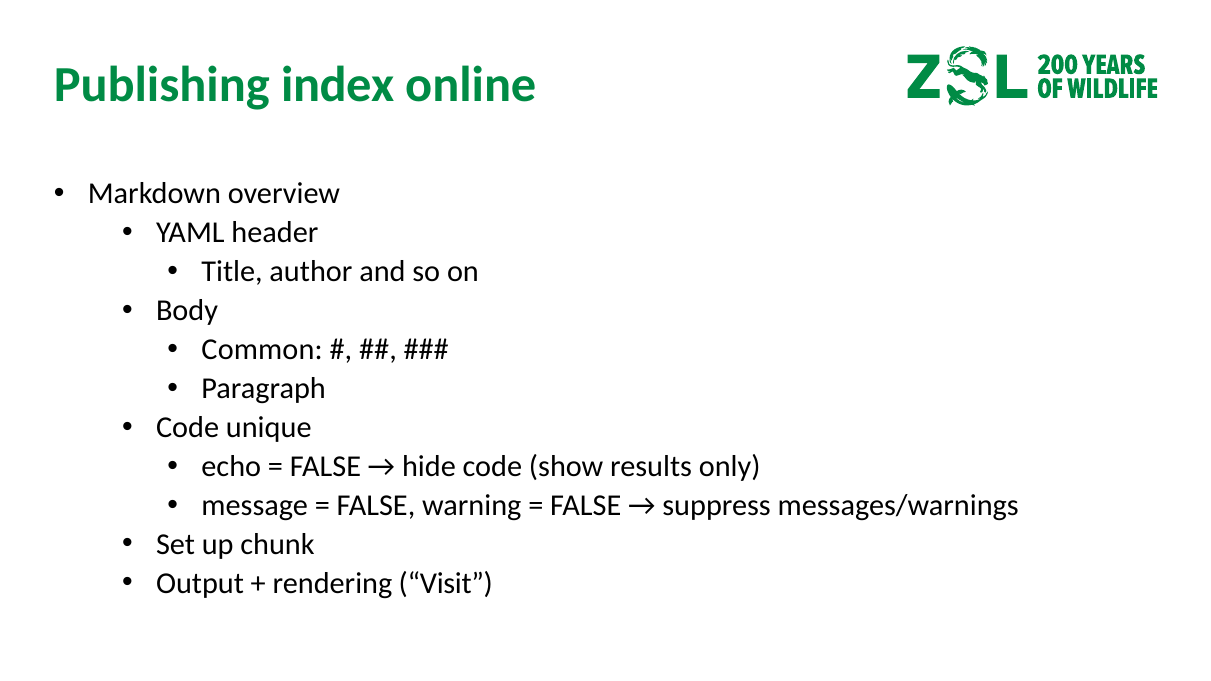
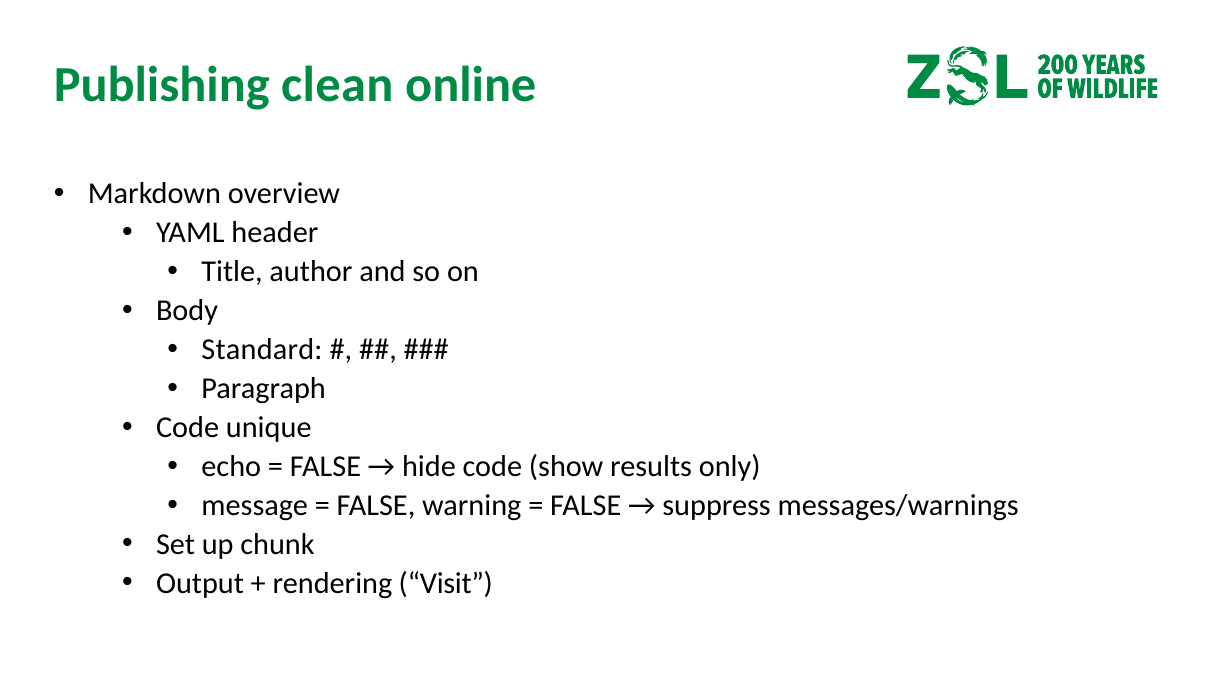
index: index -> clean
Common: Common -> Standard
